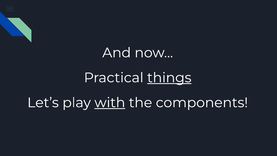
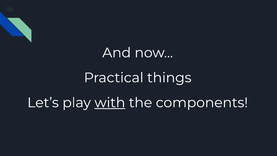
things underline: present -> none
